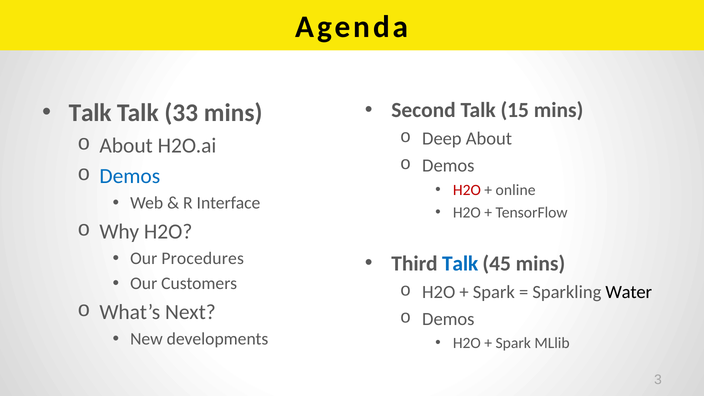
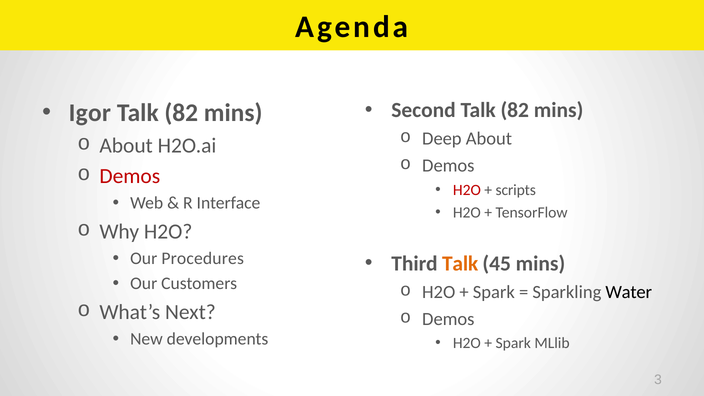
Second Talk 15: 15 -> 82
Talk at (90, 113): Talk -> Igor
33 at (181, 113): 33 -> 82
Demos at (130, 176) colour: blue -> red
online: online -> scripts
Talk at (460, 264) colour: blue -> orange
